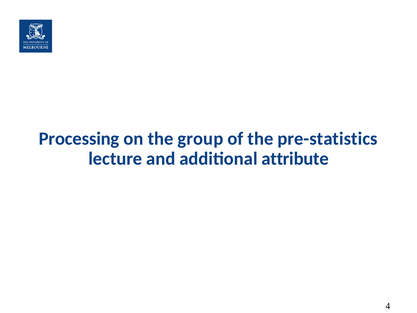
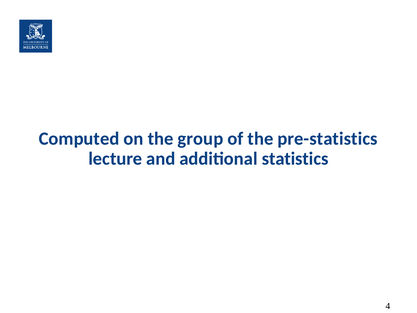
Processing: Processing -> Computed
attribute: attribute -> statistics
